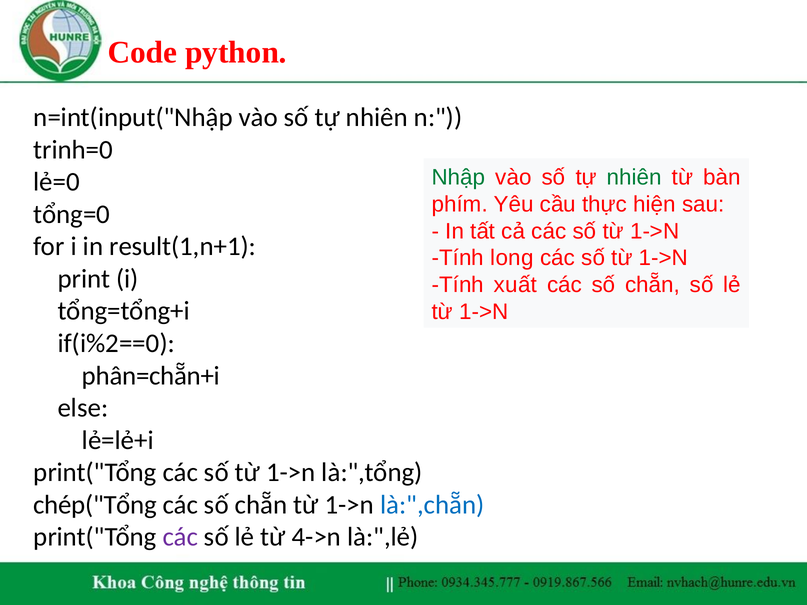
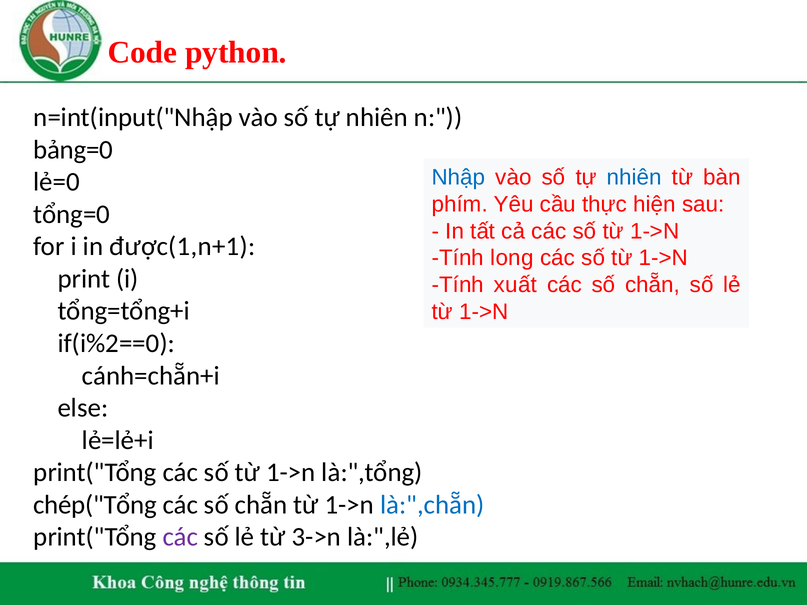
trinh=0: trinh=0 -> bảng=0
Nhập colour: green -> blue
nhiên at (634, 177) colour: green -> blue
result(1,n+1: result(1,n+1 -> được(1,n+1
phân=chẵn+i: phân=chẵn+i -> cánh=chẵn+i
4->n: 4->n -> 3->n
